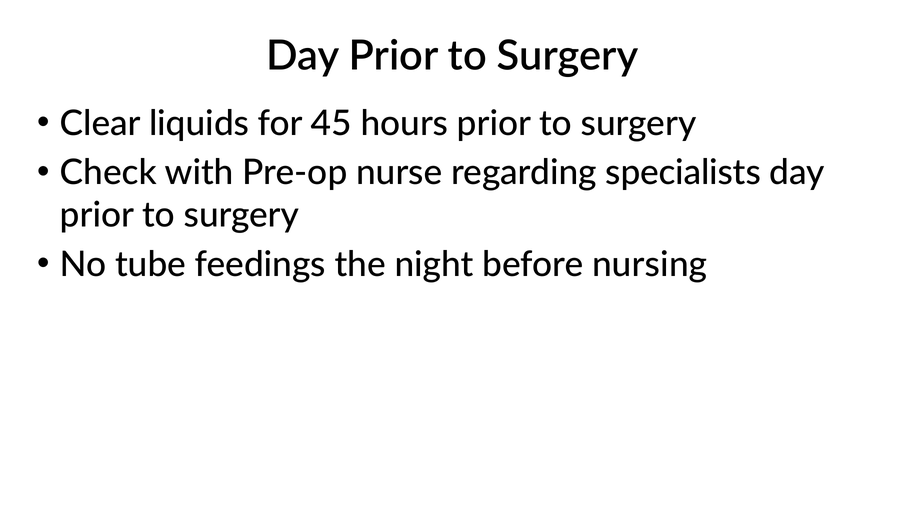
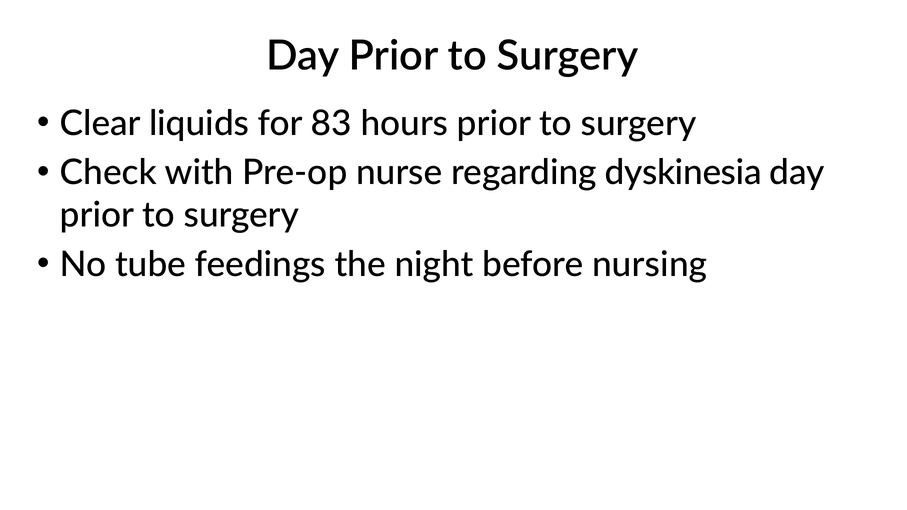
45: 45 -> 83
specialists: specialists -> dyskinesia
